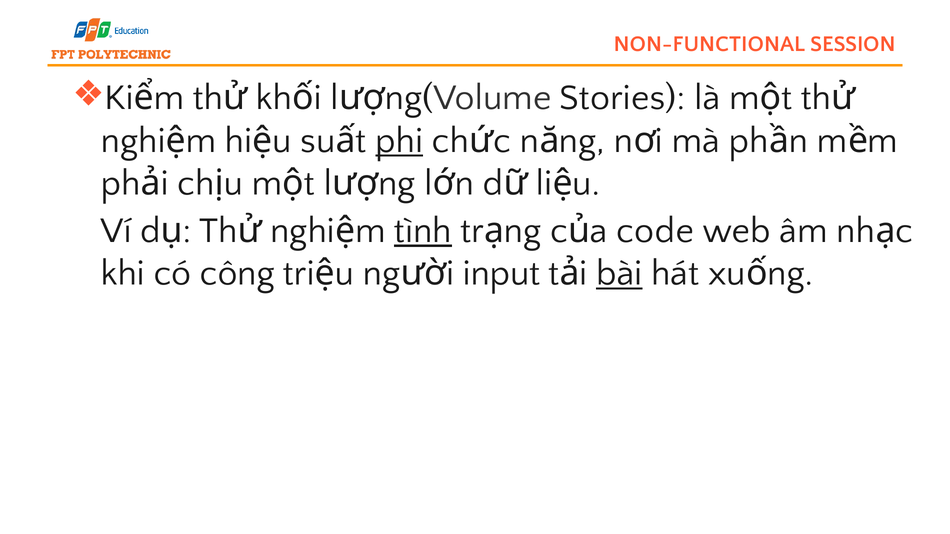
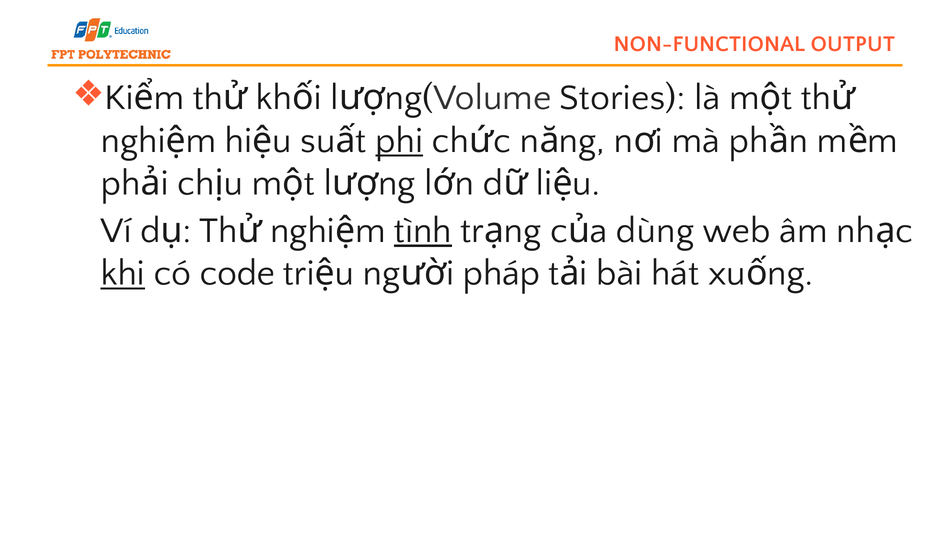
SESSION: SESSION -> OUTPUT
code: code -> dùng
khi underline: none -> present
công: công -> code
input: input -> pháp
bài underline: present -> none
